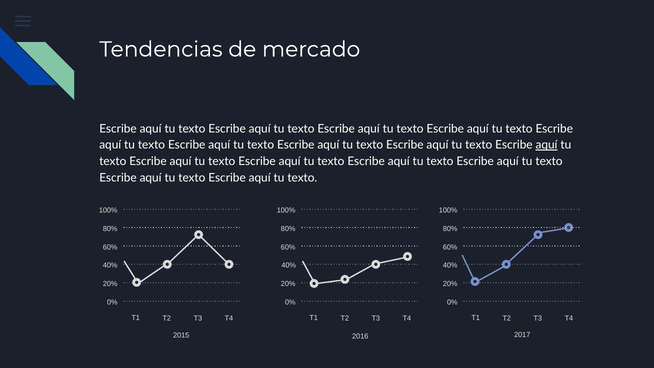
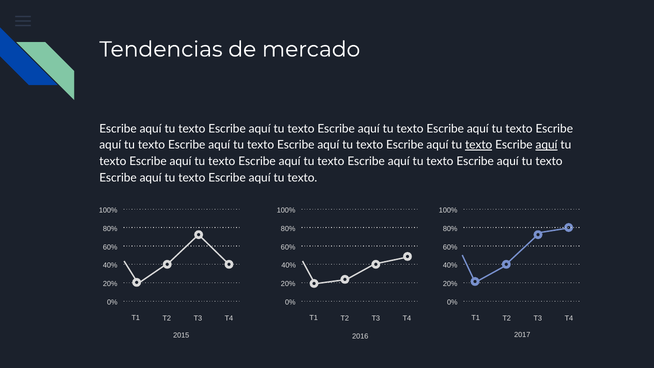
texto at (479, 145) underline: none -> present
